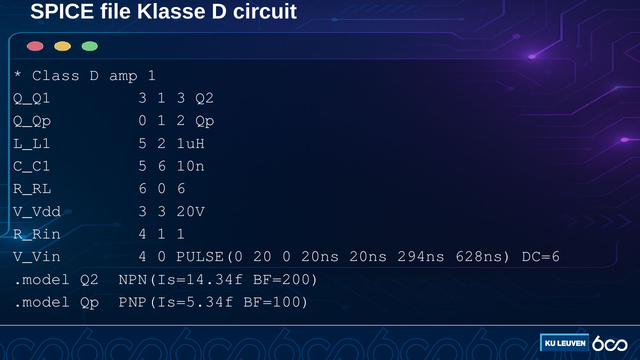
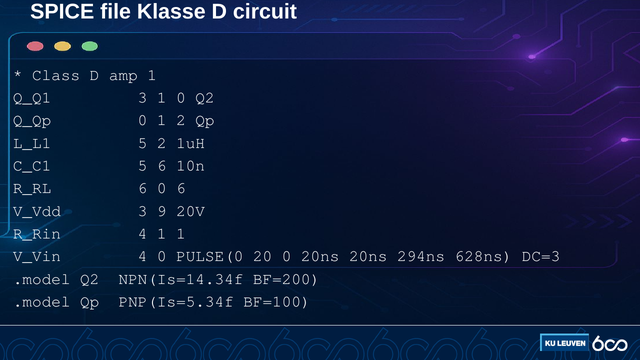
1 3: 3 -> 0
3 3: 3 -> 9
DC=6: DC=6 -> DC=3
